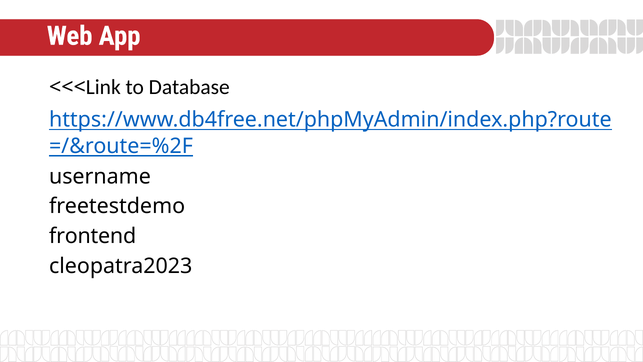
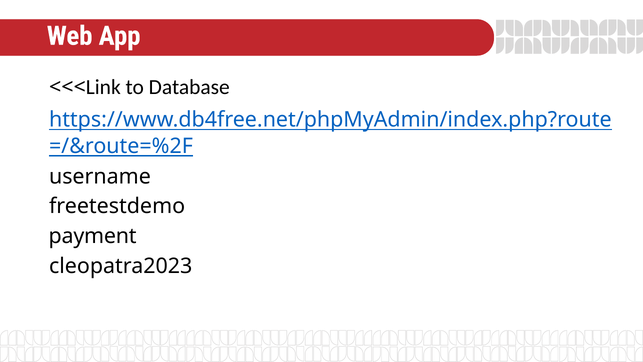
frontend: frontend -> payment
